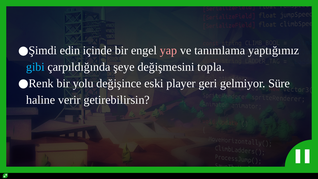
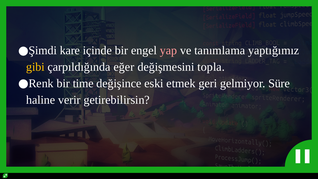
edin: edin -> kare
gibi colour: light blue -> yellow
şeye: şeye -> eğer
yolu: yolu -> time
player: player -> etmek
